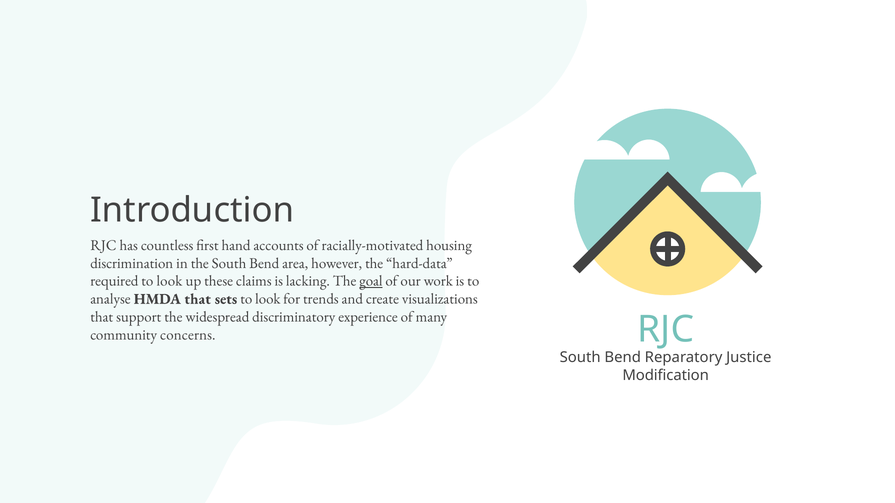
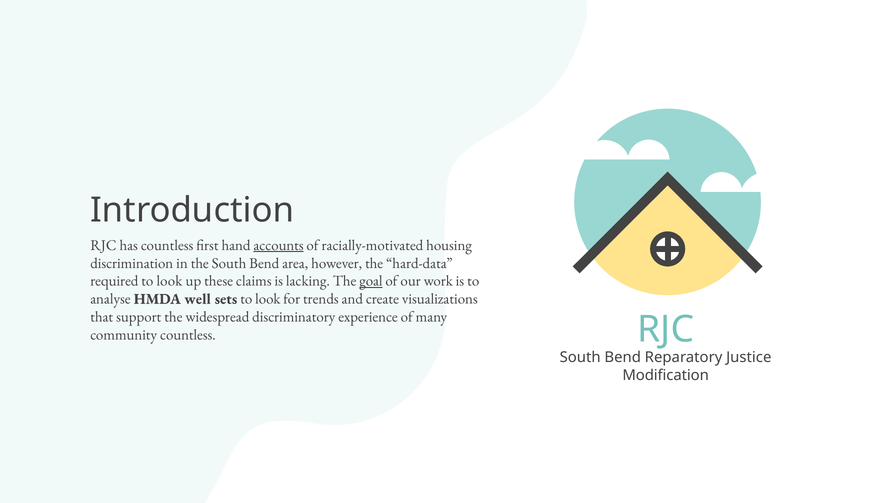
accounts underline: none -> present
HMDA that: that -> well
community concerns: concerns -> countless
